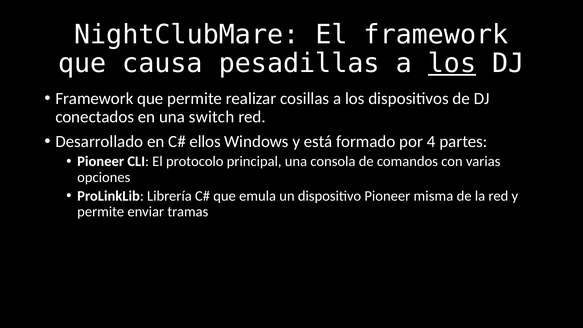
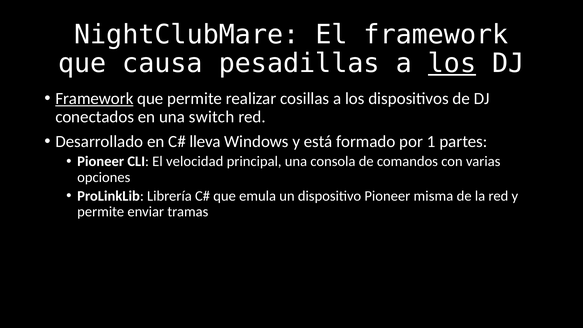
Framework at (94, 99) underline: none -> present
ellos: ellos -> lleva
4: 4 -> 1
protocolo: protocolo -> velocidad
